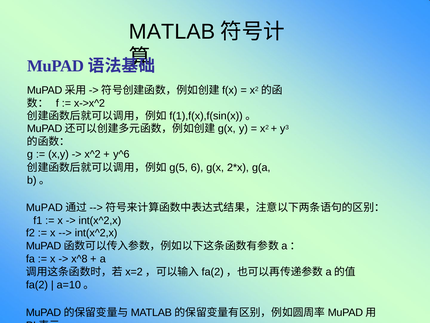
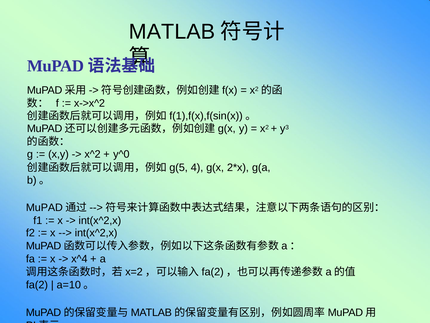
y^6: y^6 -> y^0
6: 6 -> 4
x^8: x^8 -> x^4
